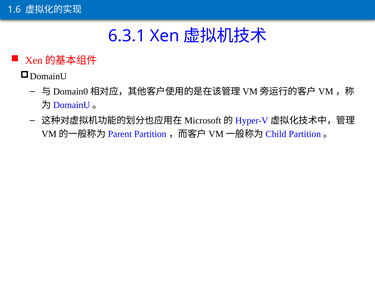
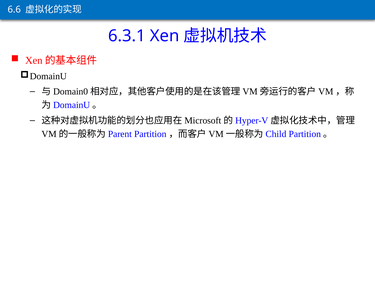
1.6: 1.6 -> 6.6
